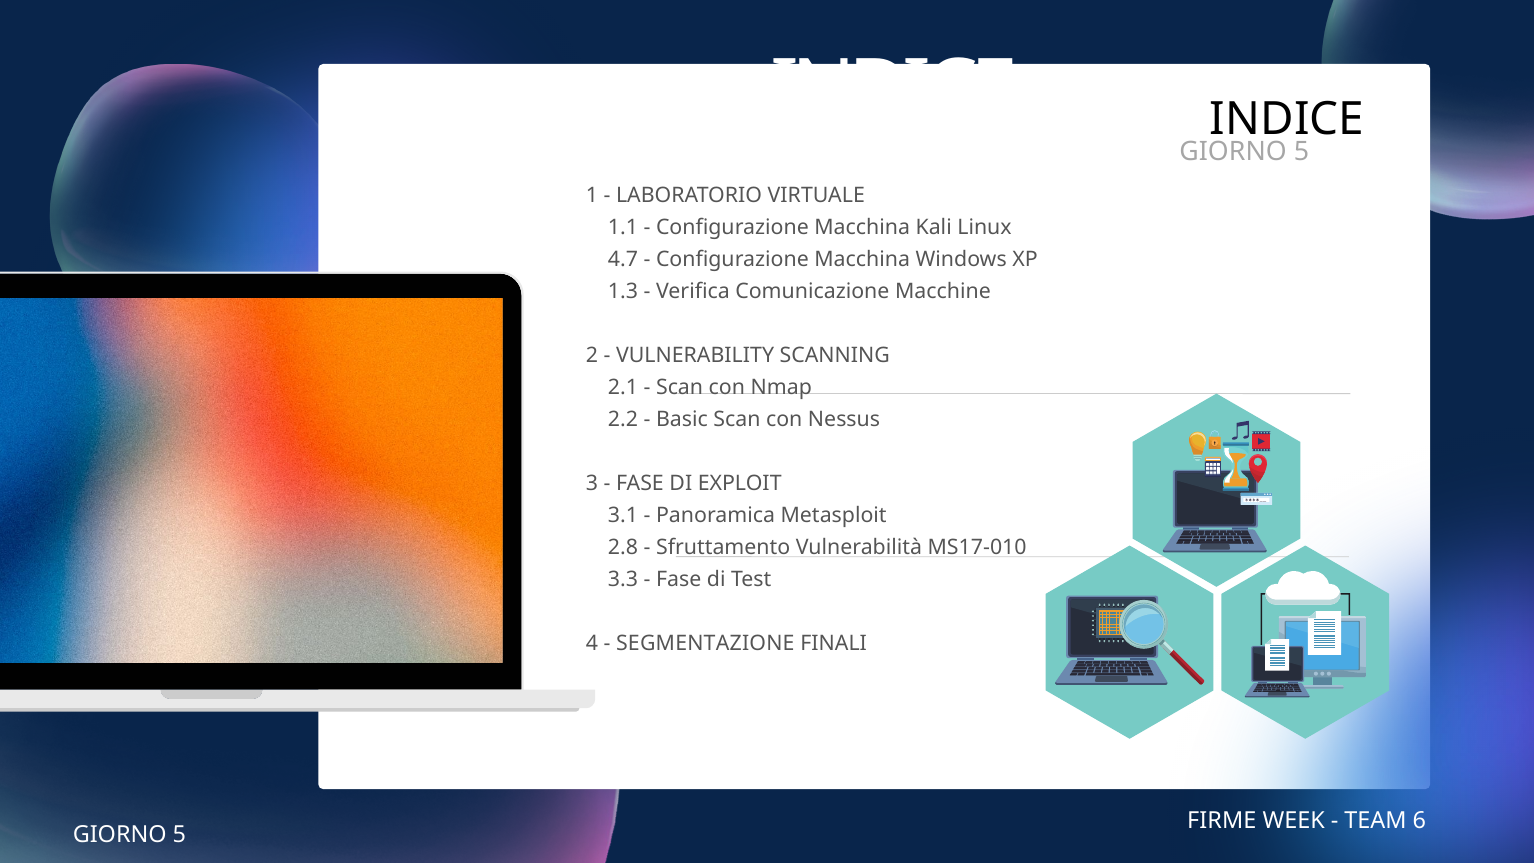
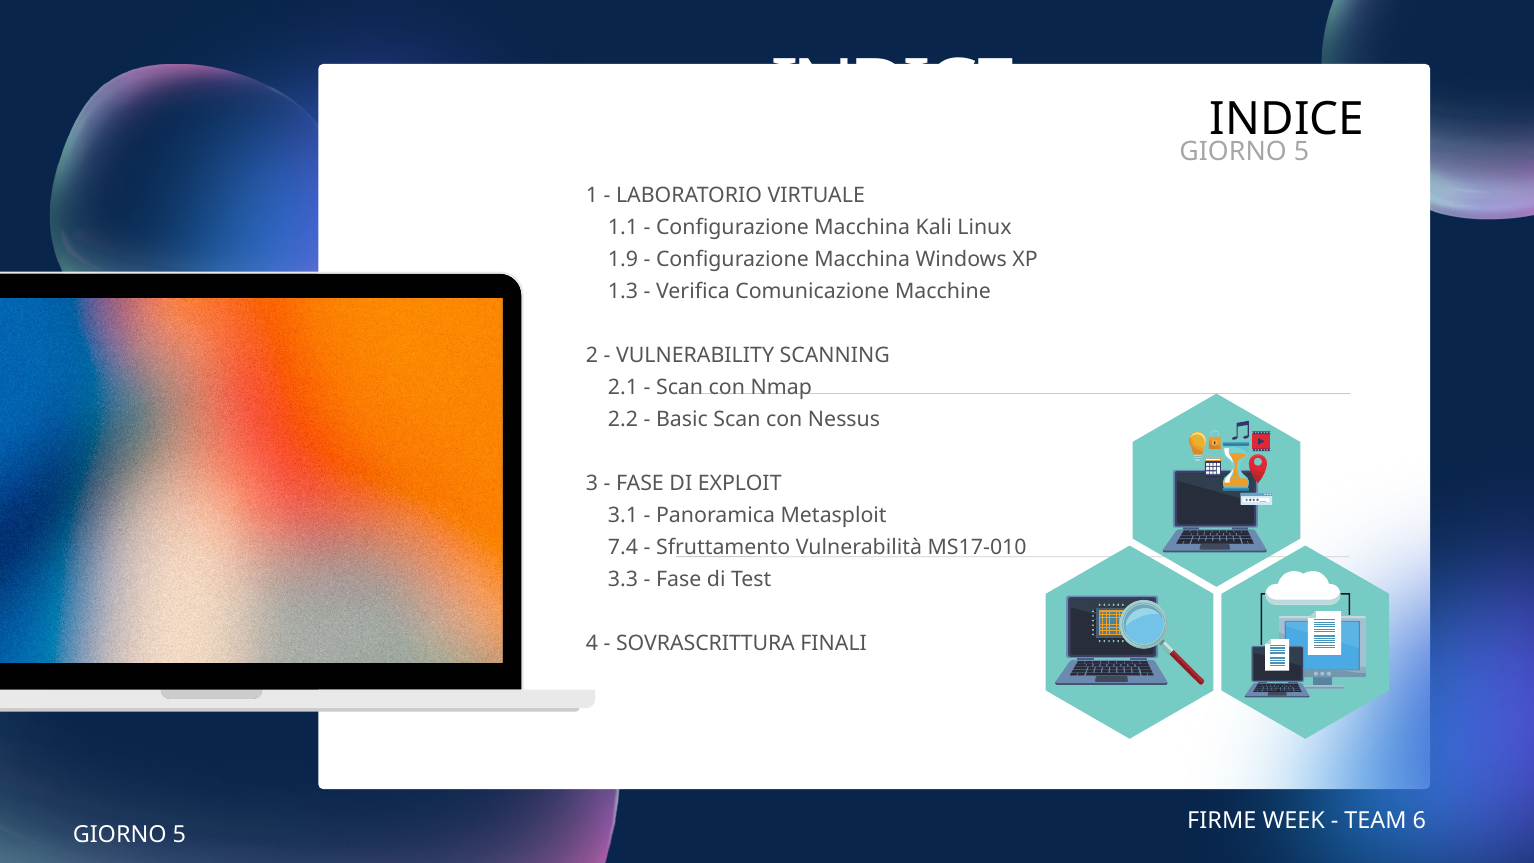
4.7: 4.7 -> 1.9
2.8: 2.8 -> 7.4
SEGMENTAZIONE: SEGMENTAZIONE -> SOVRASCRITTURA
